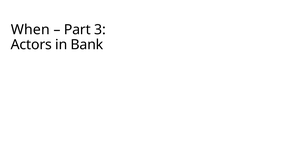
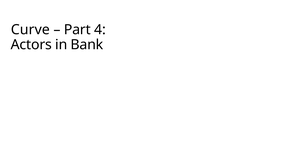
When: When -> Curve
3: 3 -> 4
